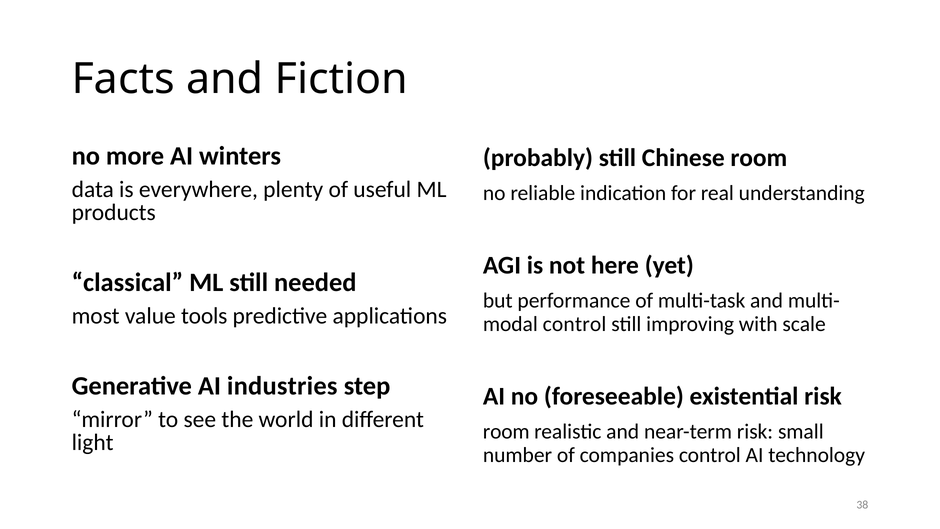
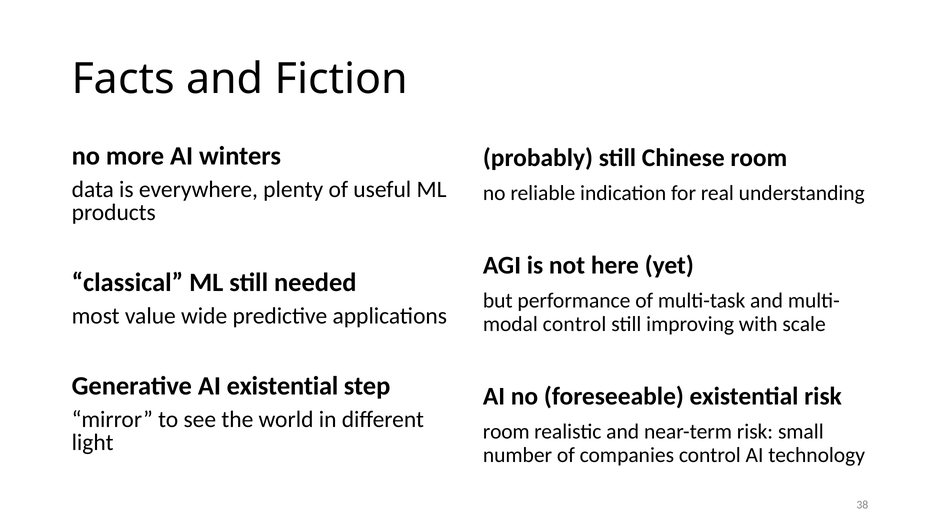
tools: tools -> wide
AI industries: industries -> existential
